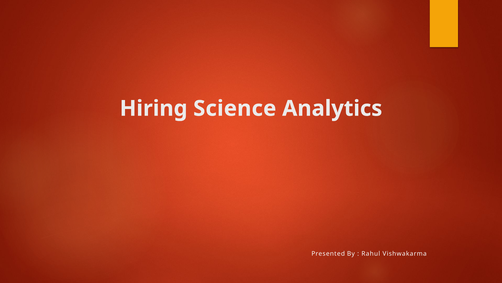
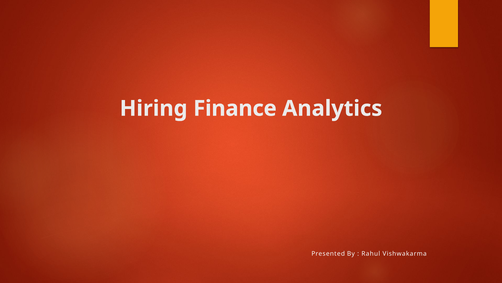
Science: Science -> Finance
